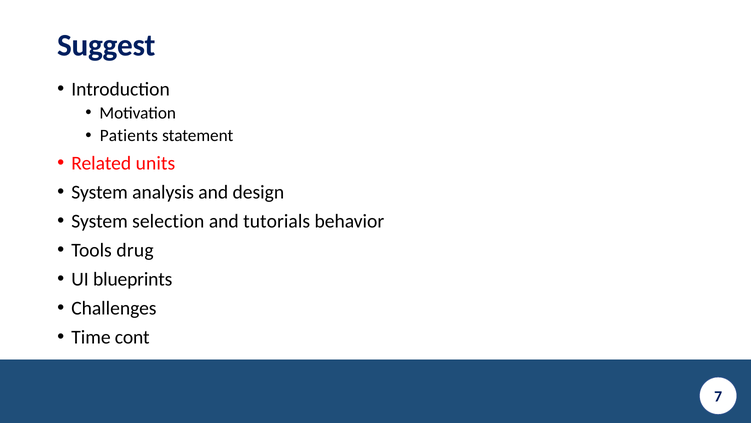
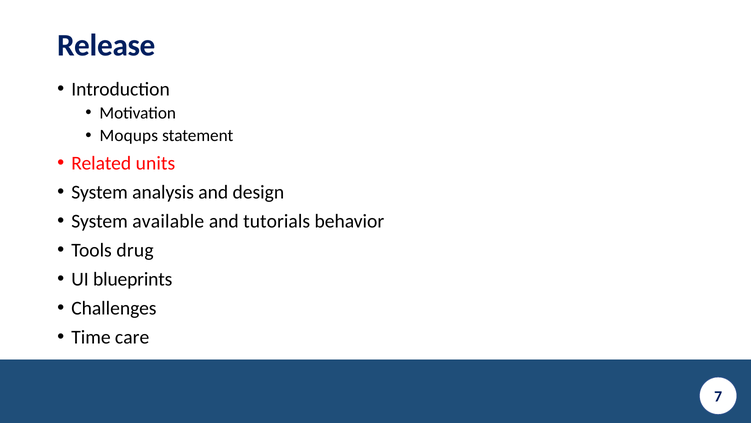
Suggest: Suggest -> Release
Patients: Patients -> Moqups
selection: selection -> available
cont: cont -> care
